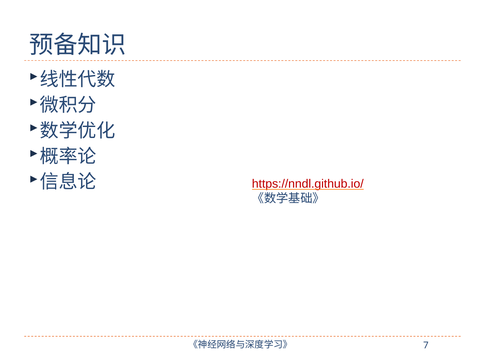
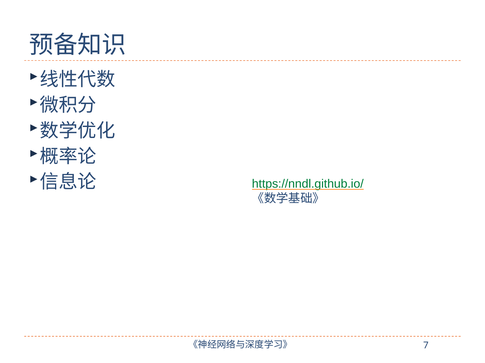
https://nndl.github.io/ colour: red -> green
